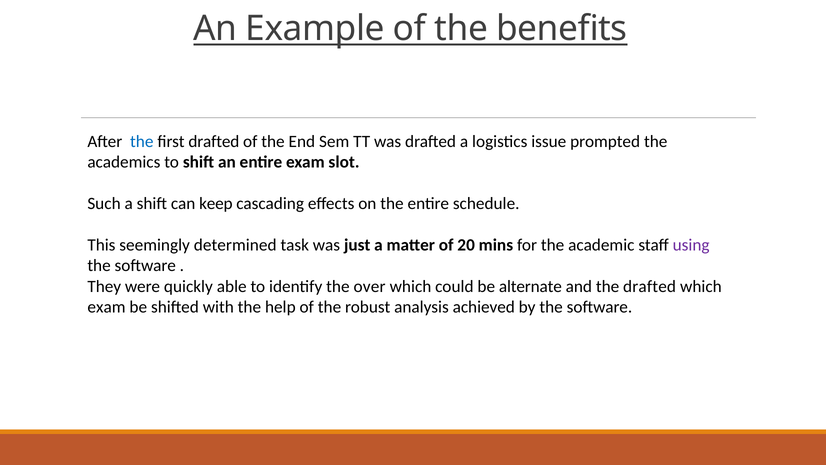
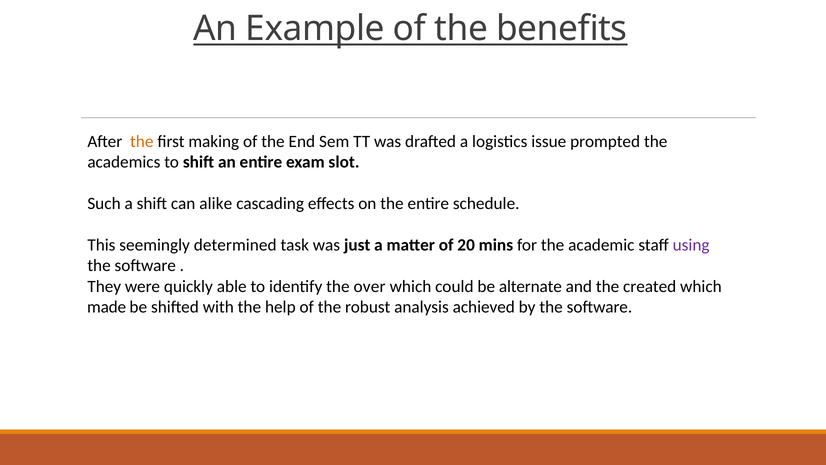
the at (142, 141) colour: blue -> orange
first drafted: drafted -> making
keep: keep -> alike
the drafted: drafted -> created
exam at (106, 307): exam -> made
